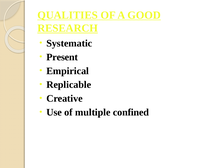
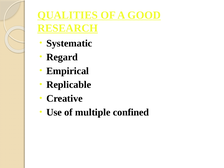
Present: Present -> Regard
